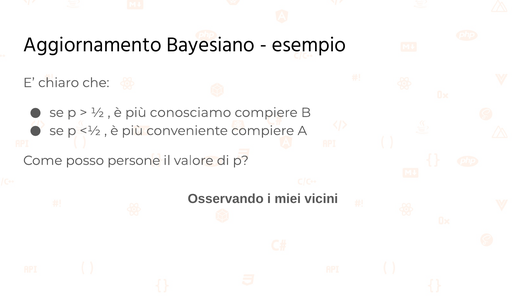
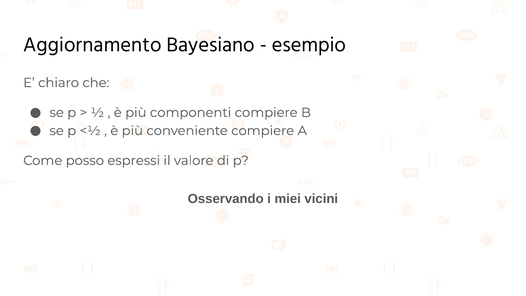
conosciamo: conosciamo -> componenti
persone: persone -> espressi
